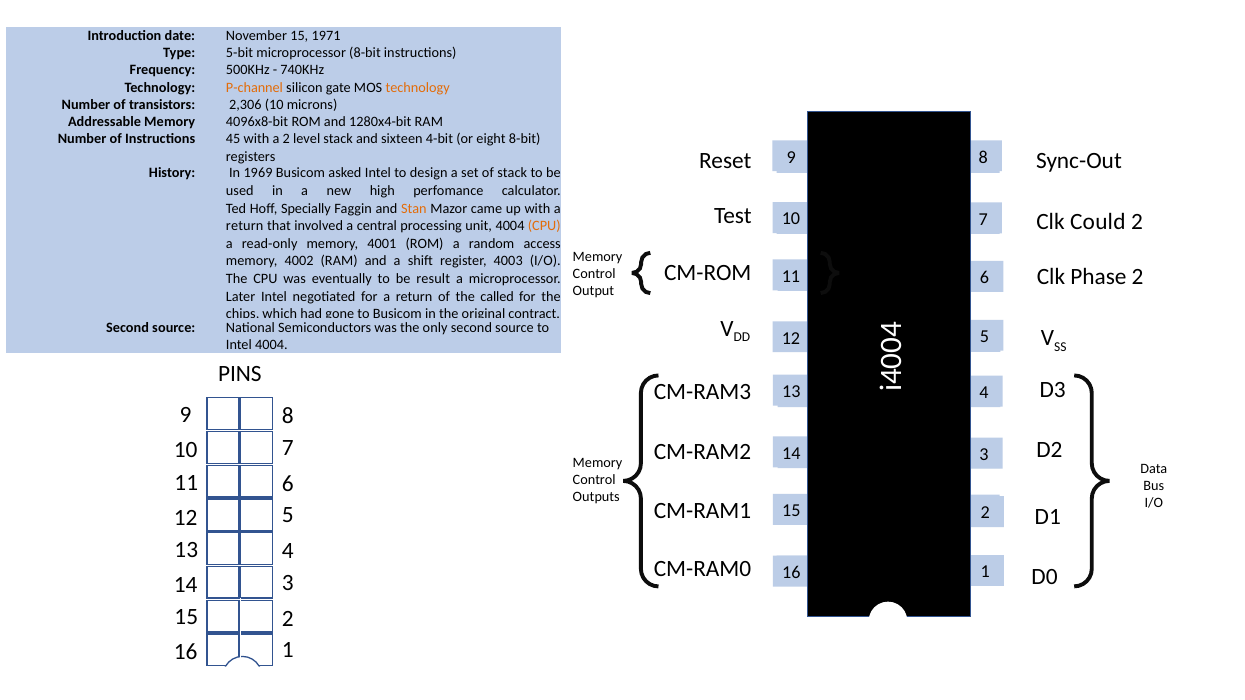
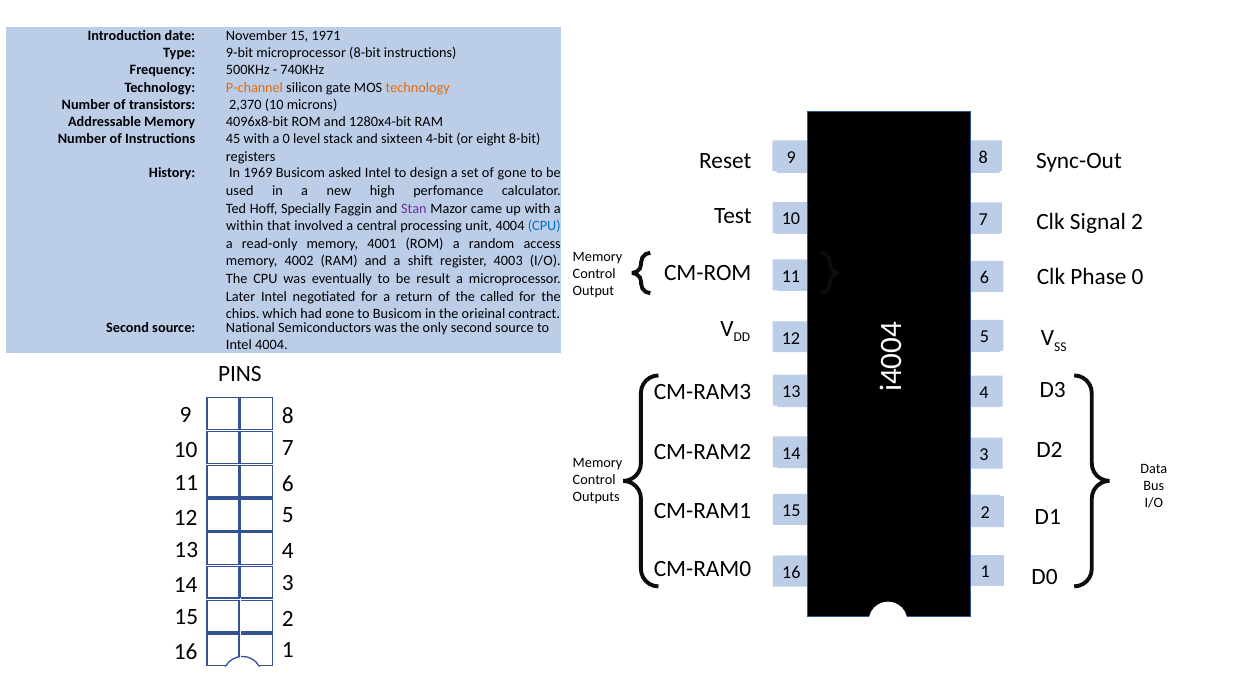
5-bit: 5-bit -> 9-bit
2,306: 2,306 -> 2,370
a 2: 2 -> 0
of stack: stack -> gone
Stan colour: orange -> purple
Could: Could -> Signal
return at (245, 226): return -> within
CPU at (544, 226) colour: orange -> blue
Phase 2: 2 -> 0
